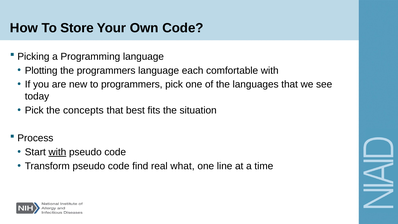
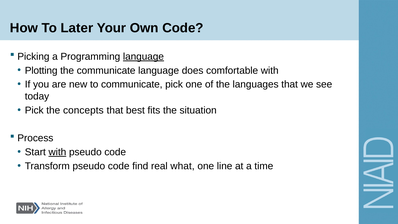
Store: Store -> Later
language at (143, 57) underline: none -> present
the programmers: programmers -> communicate
each: each -> does
to programmers: programmers -> communicate
